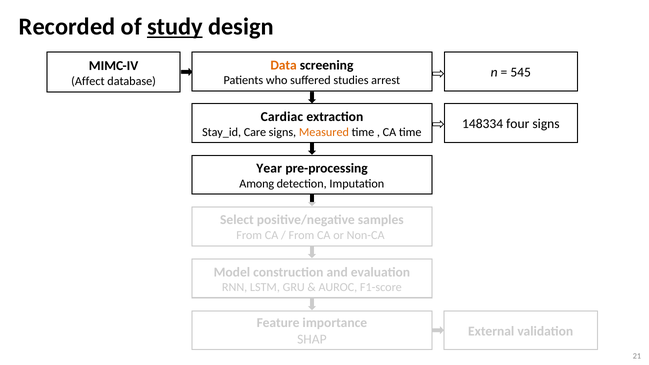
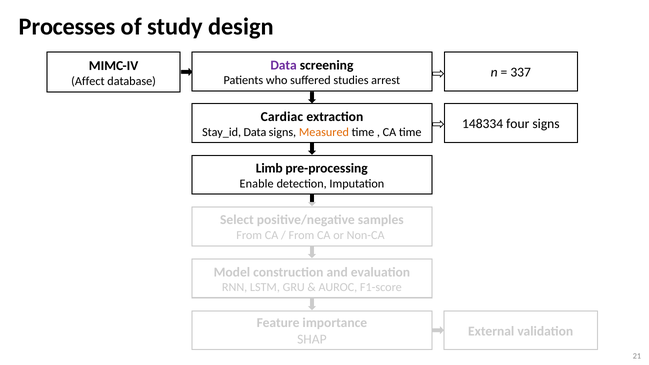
Recorded: Recorded -> Processes
study underline: present -> none
Data at (284, 65) colour: orange -> purple
545: 545 -> 337
Stay_id Care: Care -> Data
Year: Year -> Limb
Among: Among -> Enable
